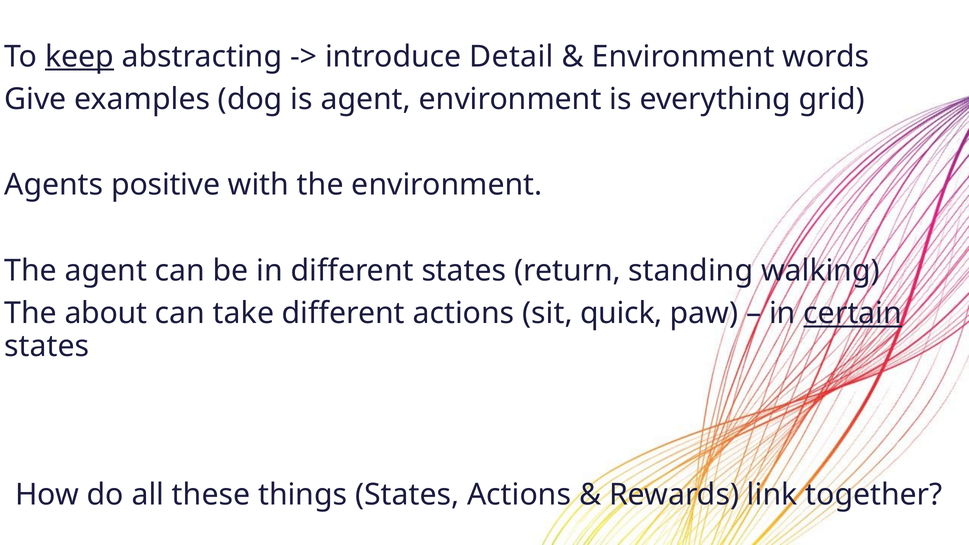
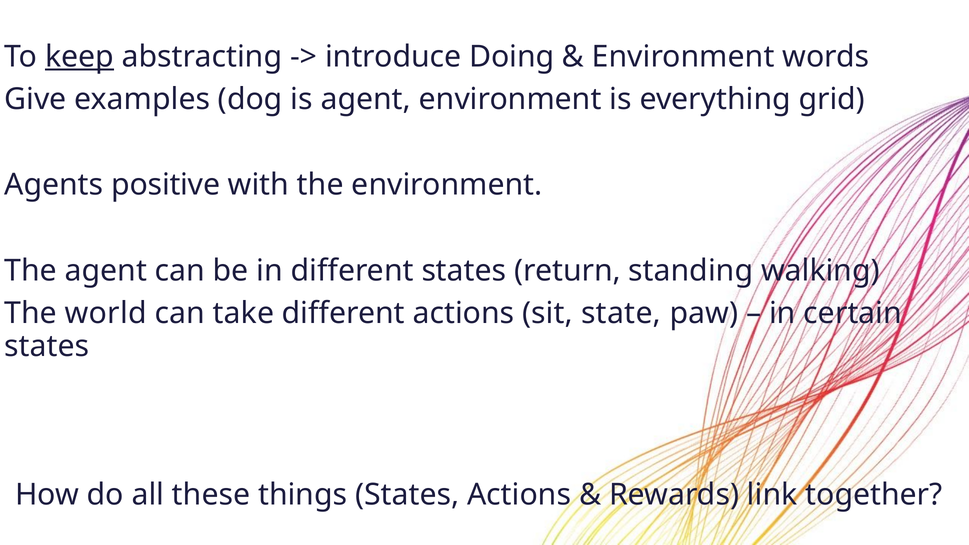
Detail: Detail -> Doing
about: about -> world
quick: quick -> state
certain underline: present -> none
